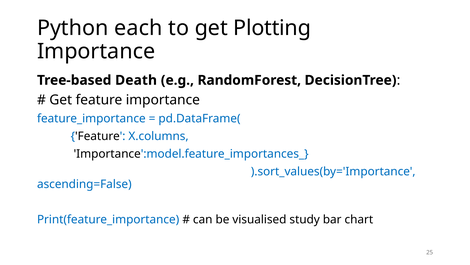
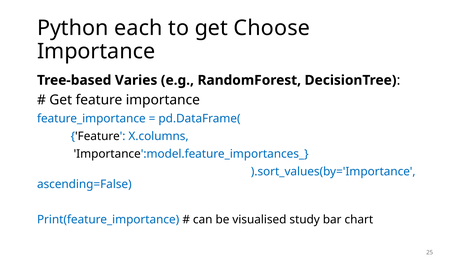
Plotting: Plotting -> Choose
Death: Death -> Varies
